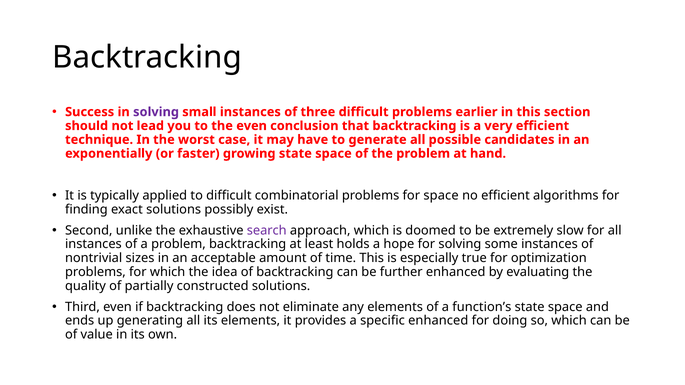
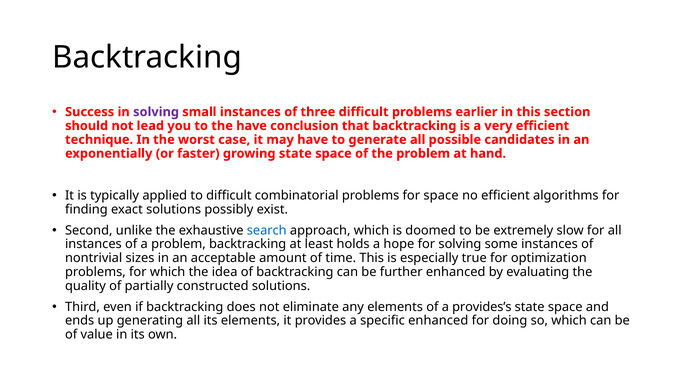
the even: even -> have
search colour: purple -> blue
function’s: function’s -> provides’s
